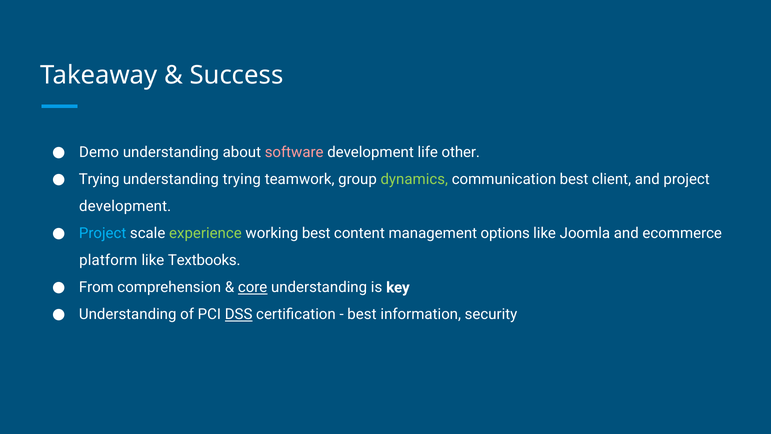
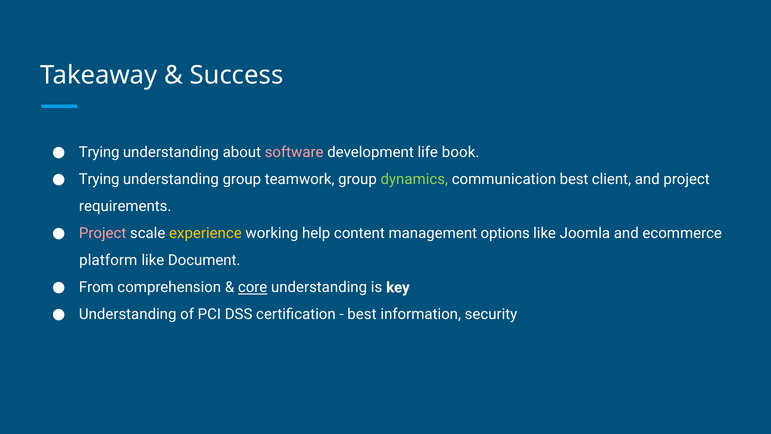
Demo at (99, 152): Demo -> Trying
other: other -> book
understanding trying: trying -> group
development at (125, 206): development -> requirements
Project at (103, 233) colour: light blue -> pink
experience colour: light green -> yellow
working best: best -> help
Textbooks: Textbooks -> Document
DSS underline: present -> none
